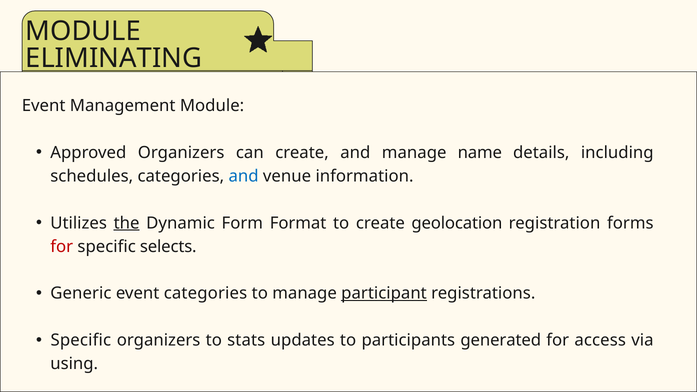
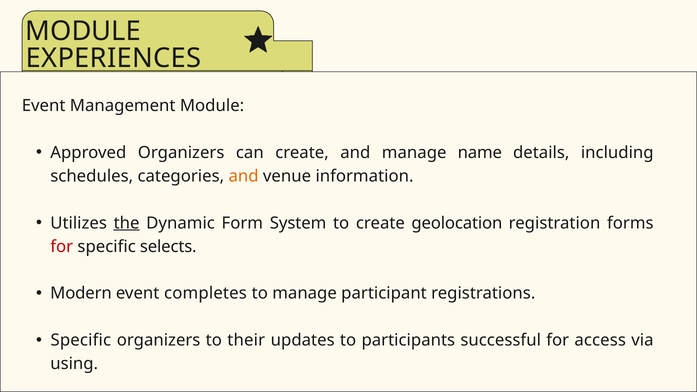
ELIMINATING: ELIMINATING -> EXPERIENCES
and at (244, 176) colour: blue -> orange
Format: Format -> System
Generic: Generic -> Modern
event categories: categories -> completes
participant underline: present -> none
stats: stats -> their
generated: generated -> successful
